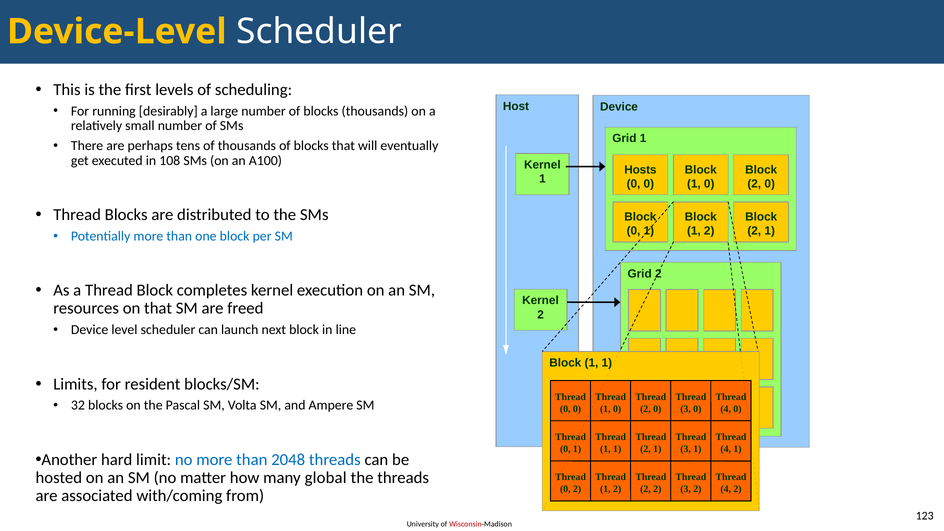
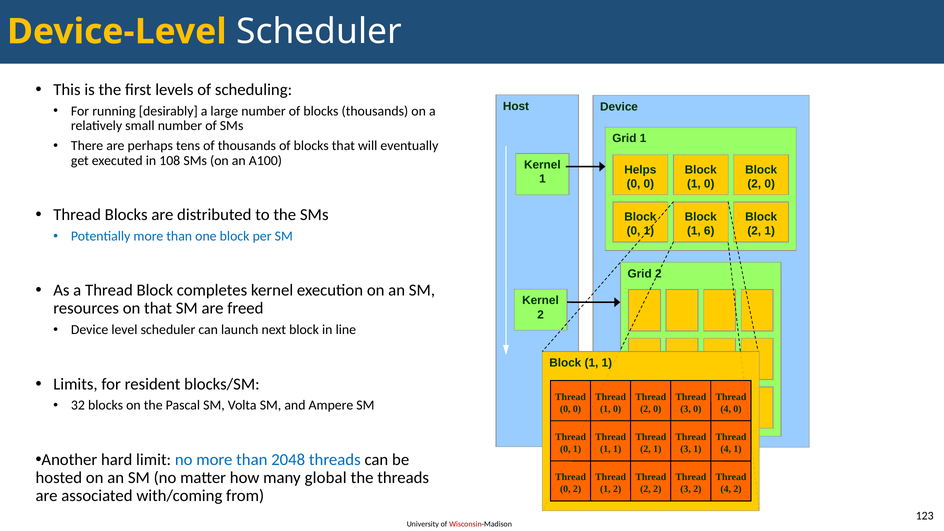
Hosts: Hosts -> Helps
2 at (709, 231): 2 -> 6
